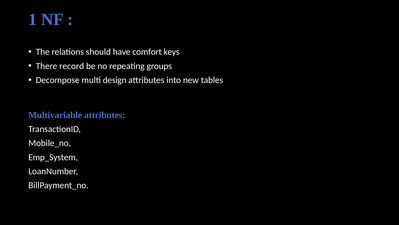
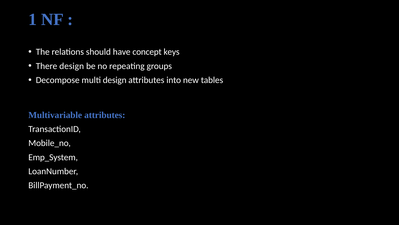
comfort: comfort -> concept
There record: record -> design
